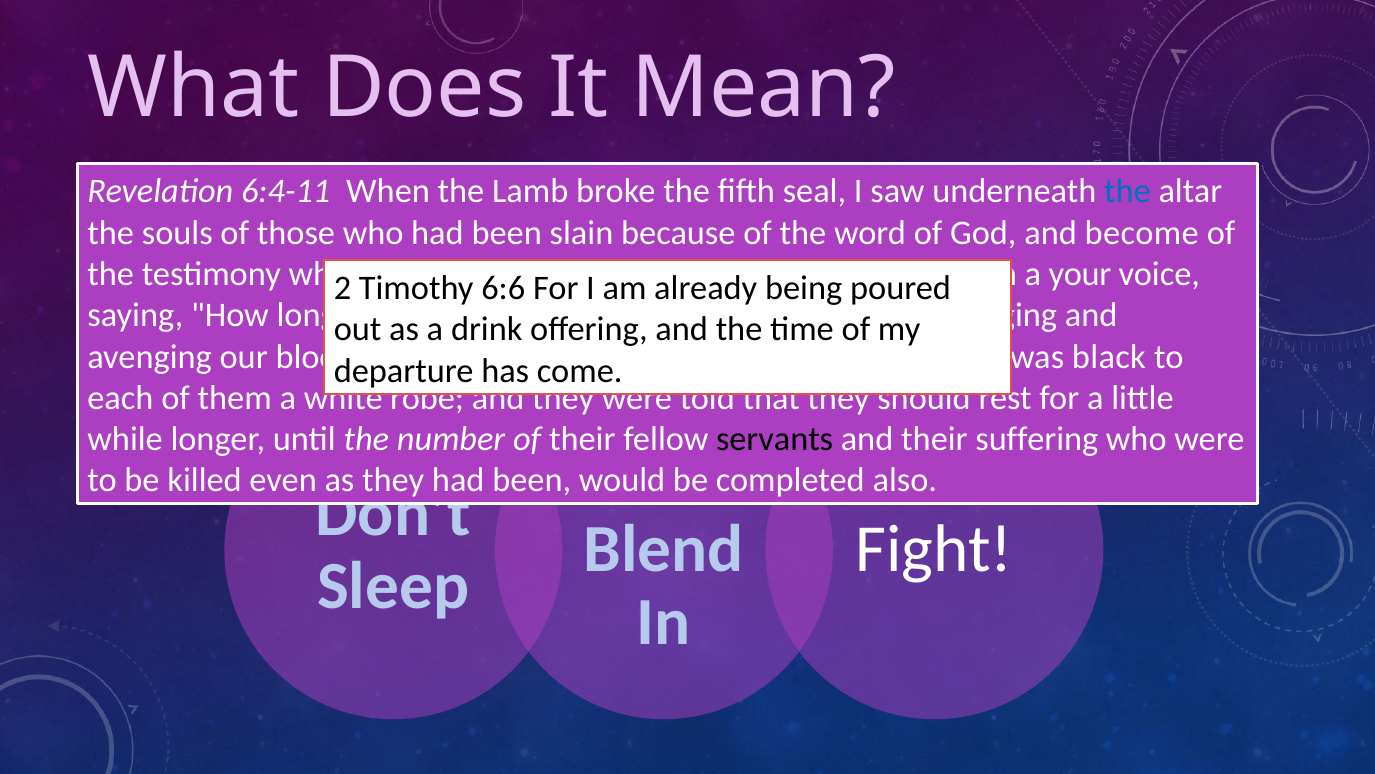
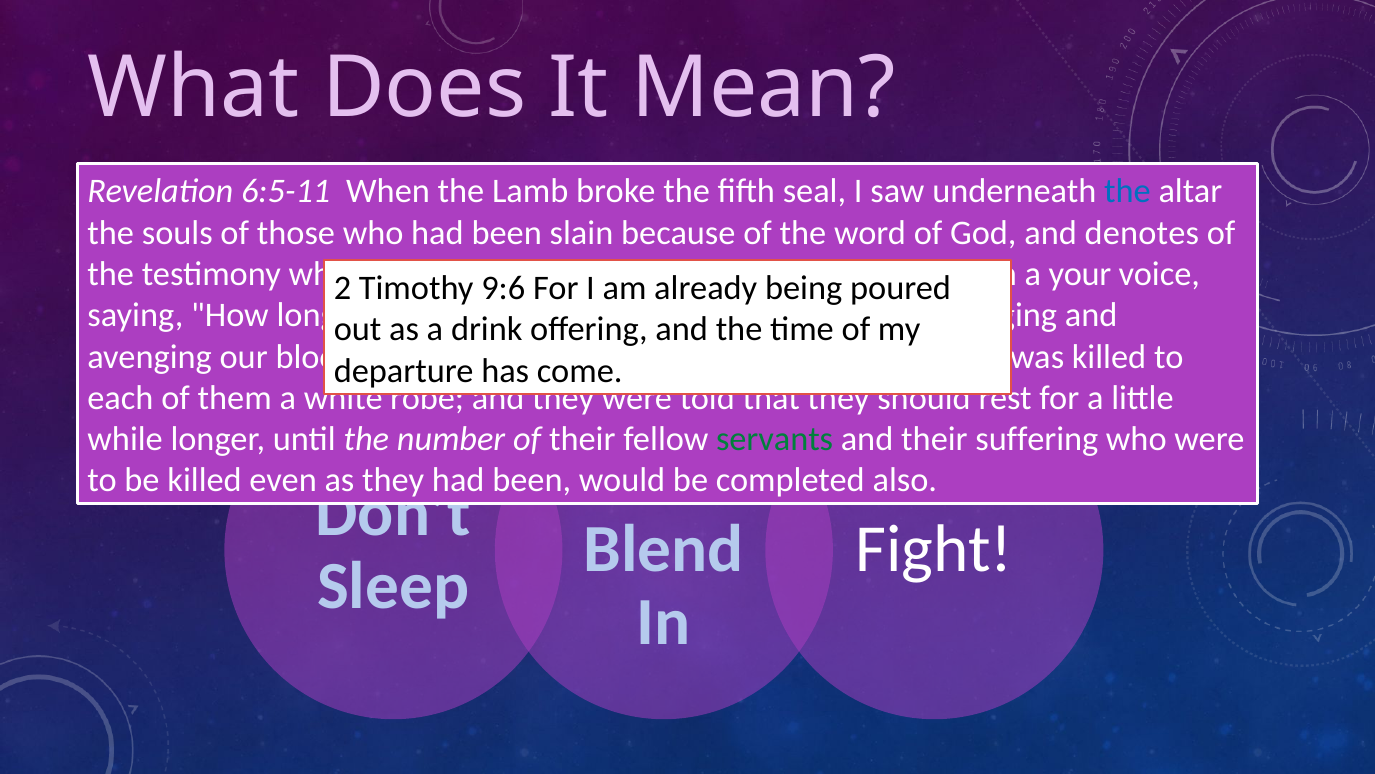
6:4-11: 6:4-11 -> 6:5-11
become: become -> denotes
6:6: 6:6 -> 9:6
was black: black -> killed
servants colour: black -> green
